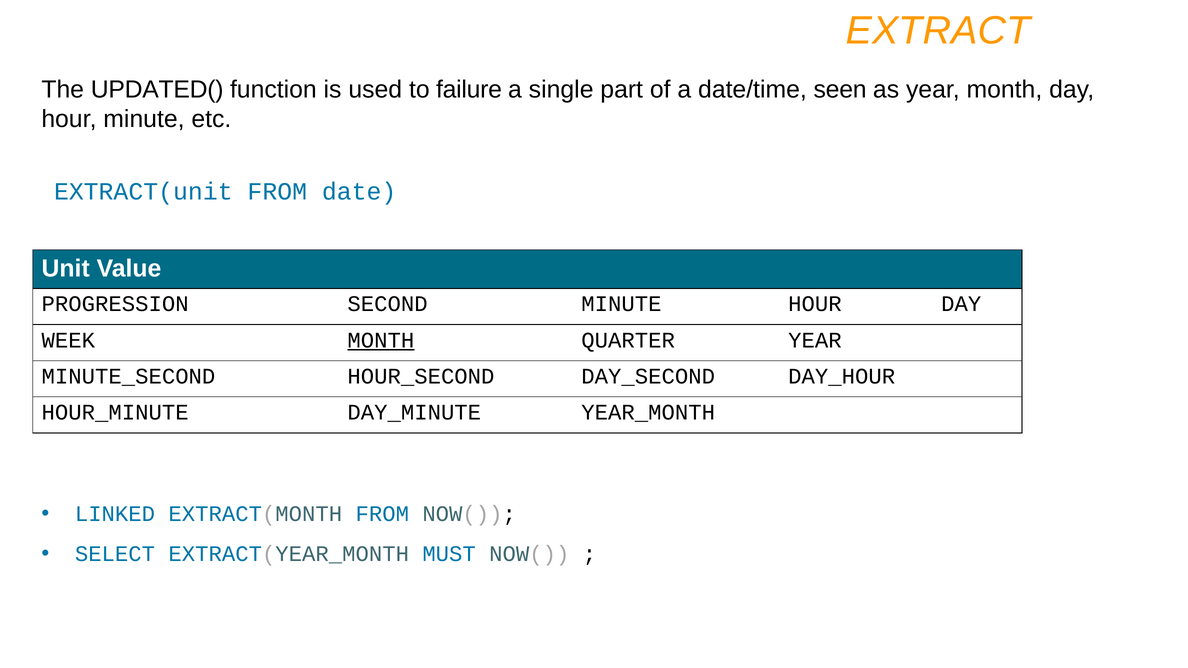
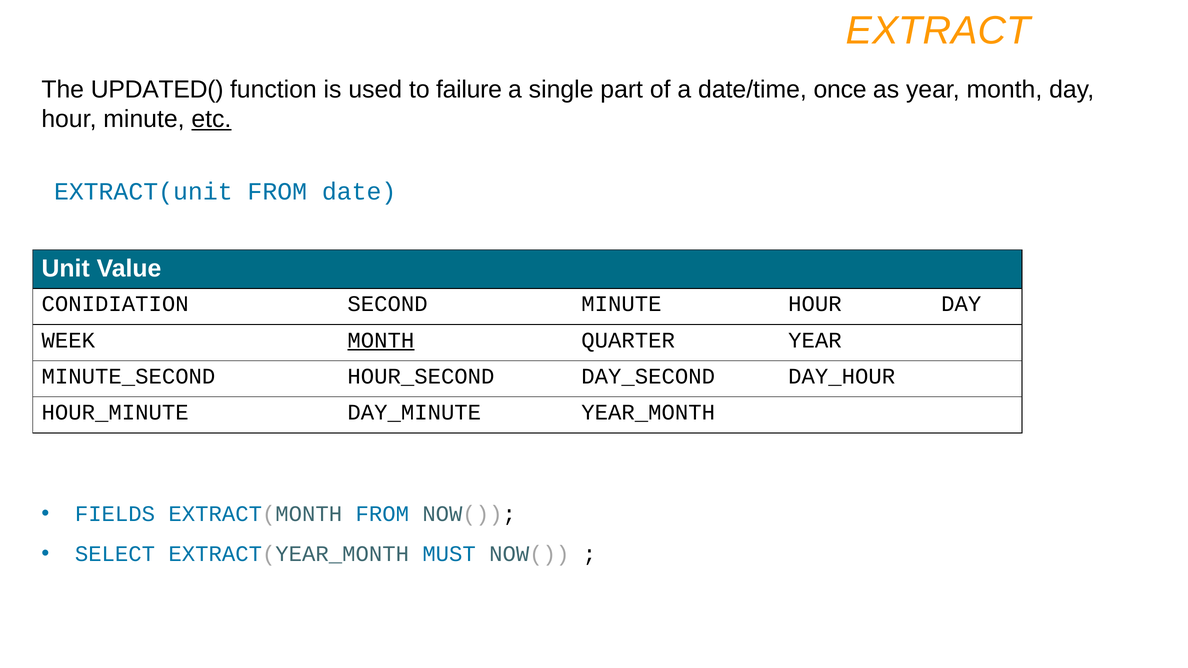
seen: seen -> once
etc underline: none -> present
PROGRESSION: PROGRESSION -> CONIDIATION
LINKED: LINKED -> FIELDS
